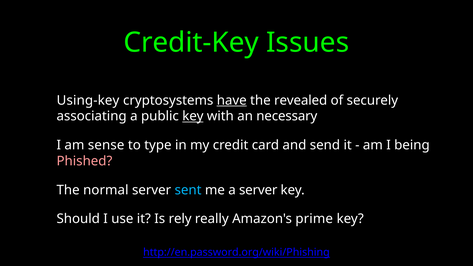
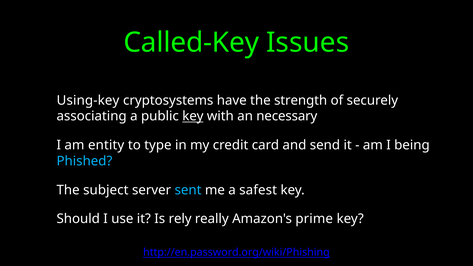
Credit-Key: Credit-Key -> Called-Key
have underline: present -> none
revealed: revealed -> strength
sense: sense -> entity
Phished colour: pink -> light blue
normal: normal -> subject
a server: server -> safest
